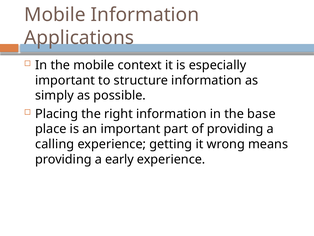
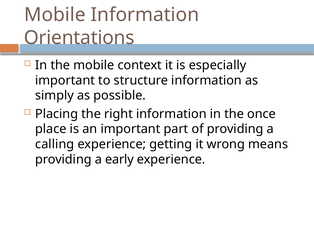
Applications: Applications -> Orientations
base: base -> once
